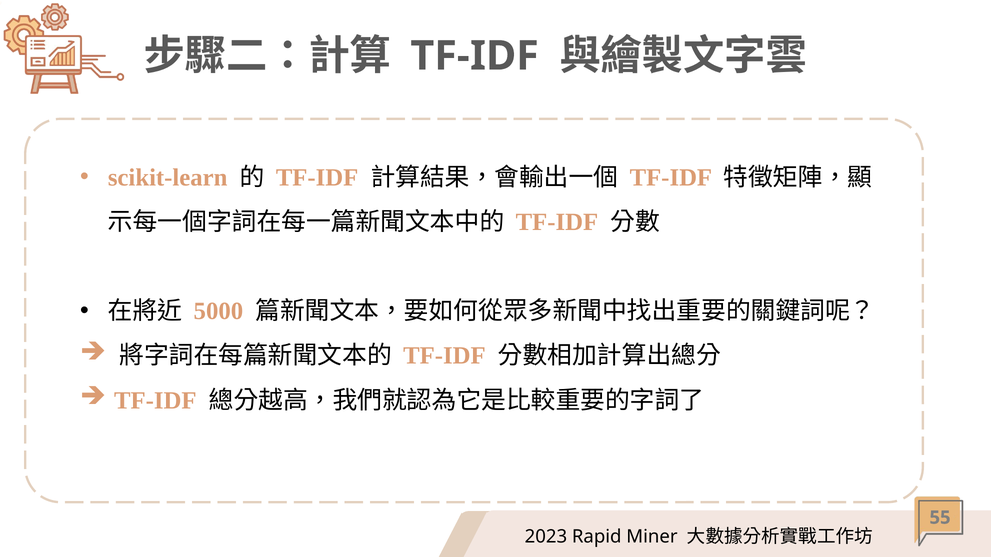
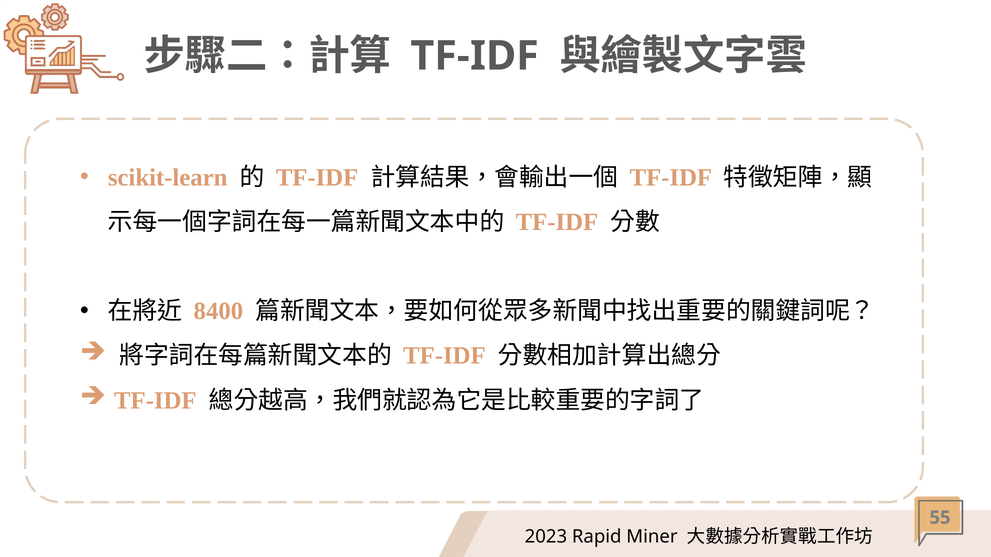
5000: 5000 -> 8400
